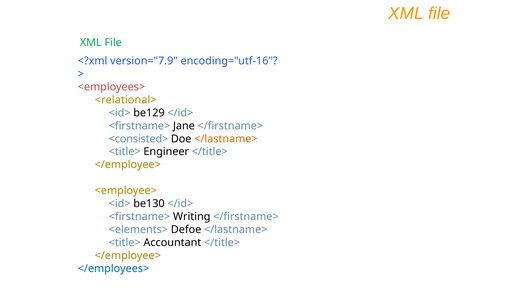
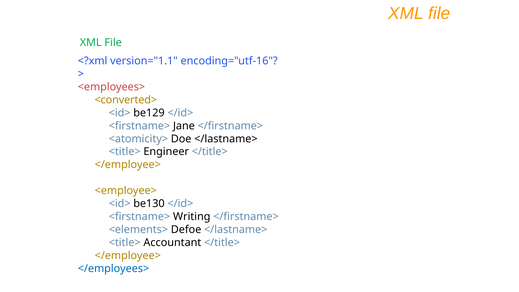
version="7.9: version="7.9 -> version="1.1
<relational>: <relational> -> <converted>
<consisted>: <consisted> -> <atomicity>
</lastname> at (226, 139) colour: orange -> black
